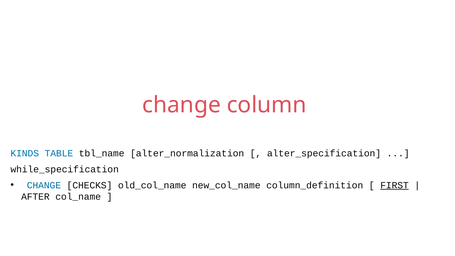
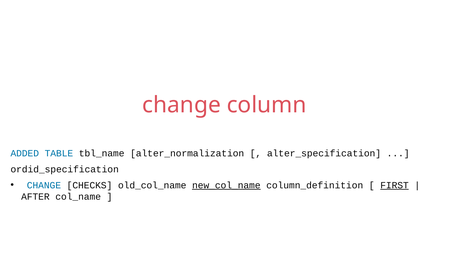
KINDS: KINDS -> ADDED
while_specification: while_specification -> ordid_specification
new_col_name underline: none -> present
